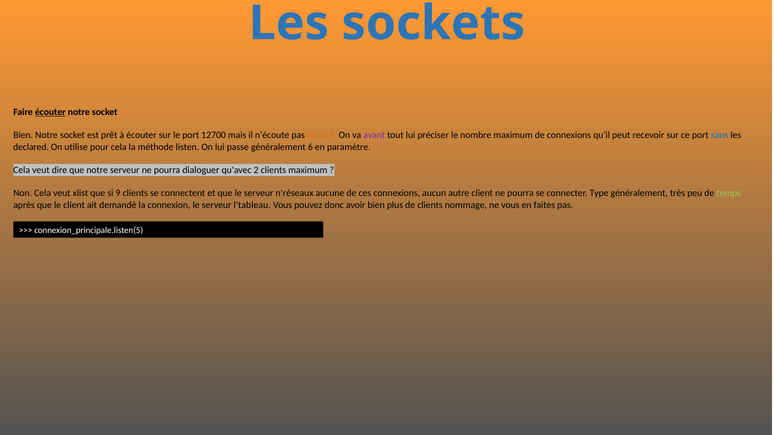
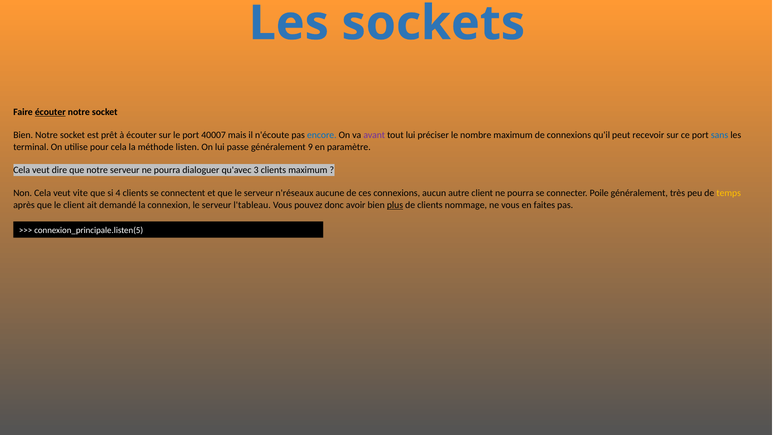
12700: 12700 -> 40007
encore colour: orange -> blue
declared: declared -> terminal
6: 6 -> 9
2: 2 -> 3
xlist: xlist -> vite
9: 9 -> 4
Type: Type -> Poile
temps colour: light green -> yellow
plus underline: none -> present
